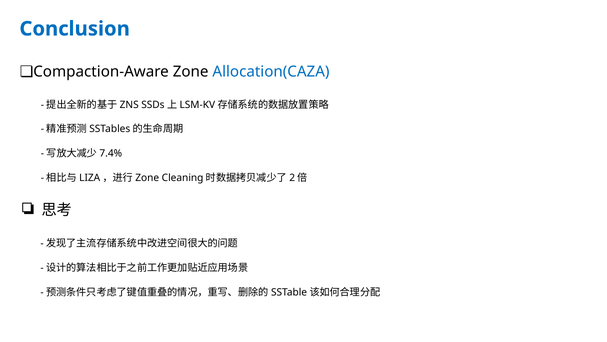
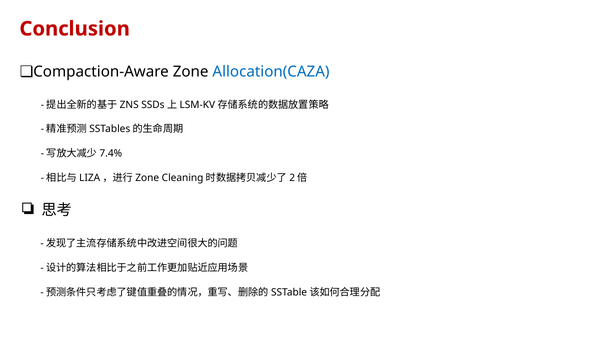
Conclusion colour: blue -> red
